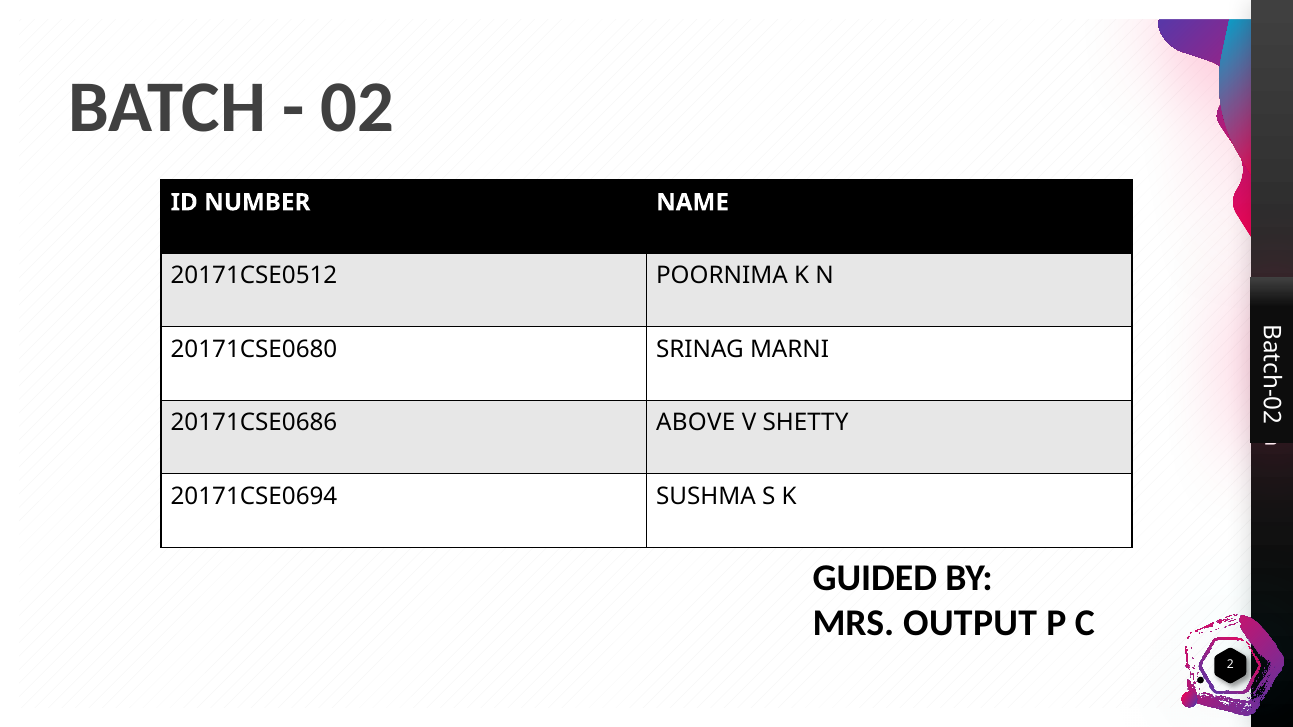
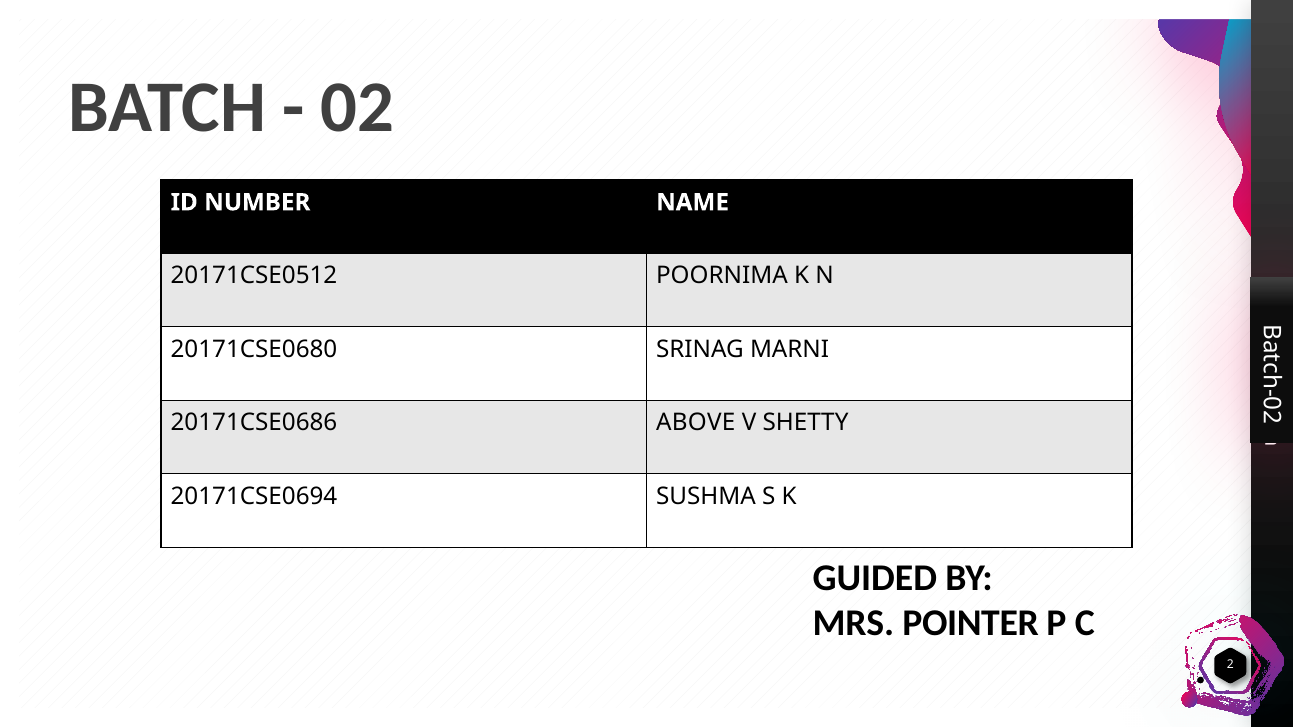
OUTPUT: OUTPUT -> POINTER
